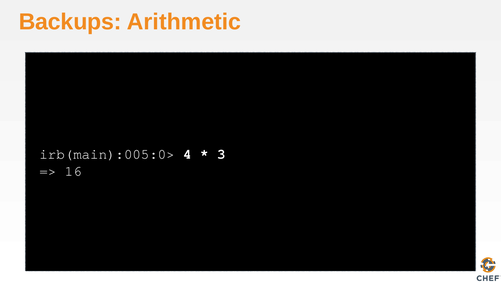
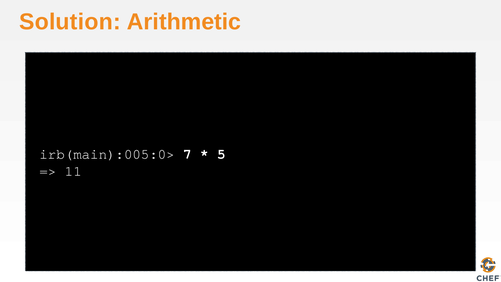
Backups: Backups -> Solution
4: 4 -> 7
3: 3 -> 5
16: 16 -> 11
